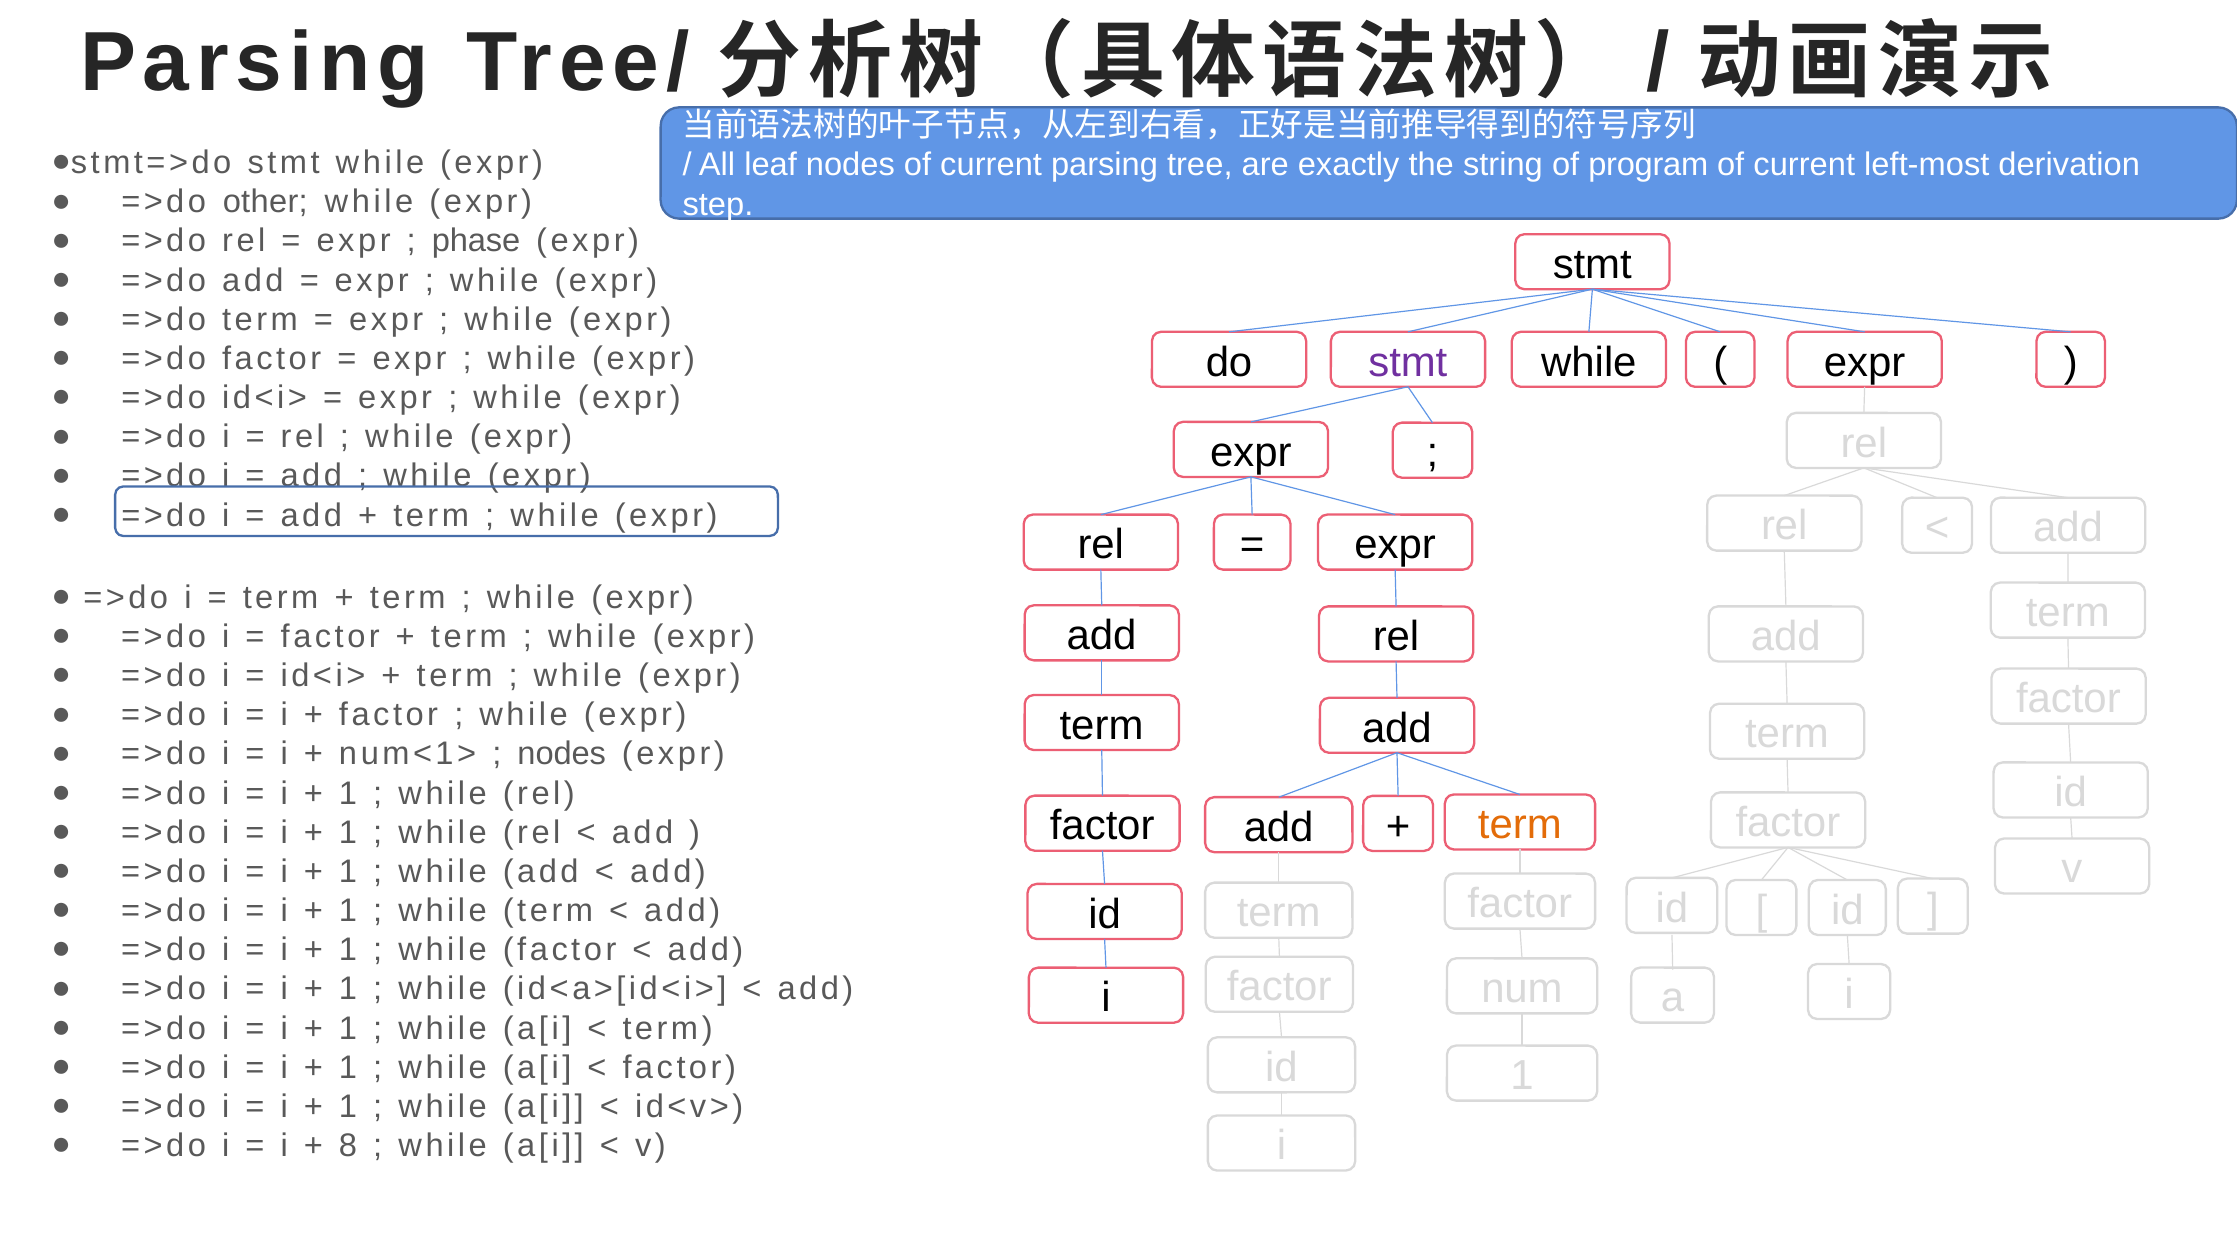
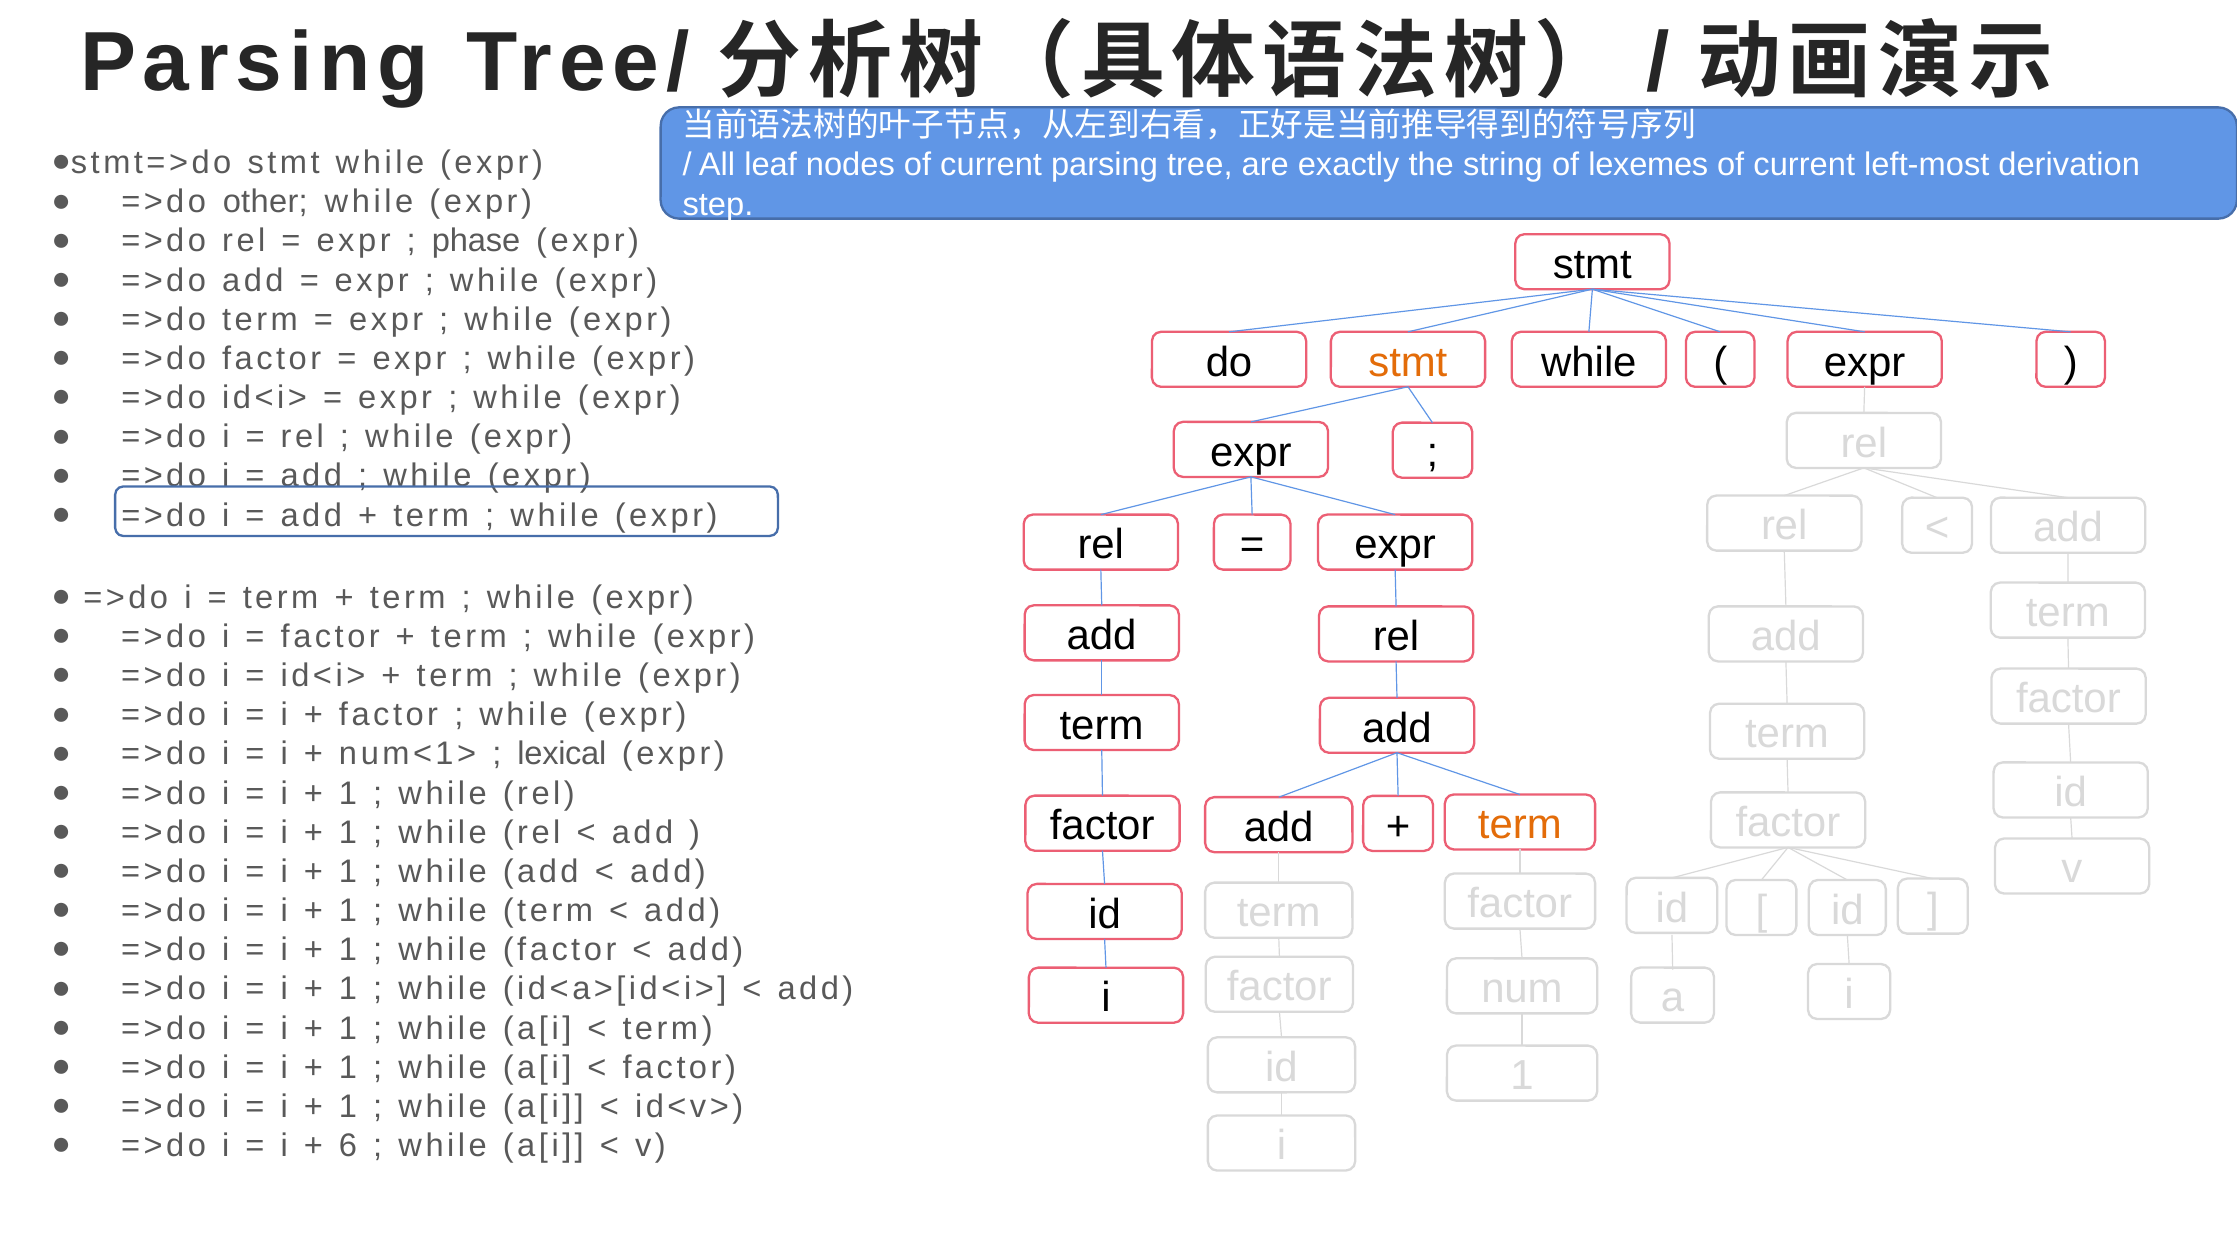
program: program -> lexemes
stmt at (1408, 362) colour: purple -> orange
nodes at (562, 754): nodes -> lexical
8: 8 -> 6
